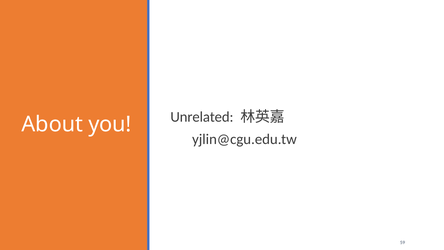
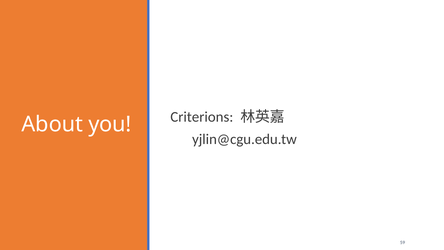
Unrelated: Unrelated -> Criterions
